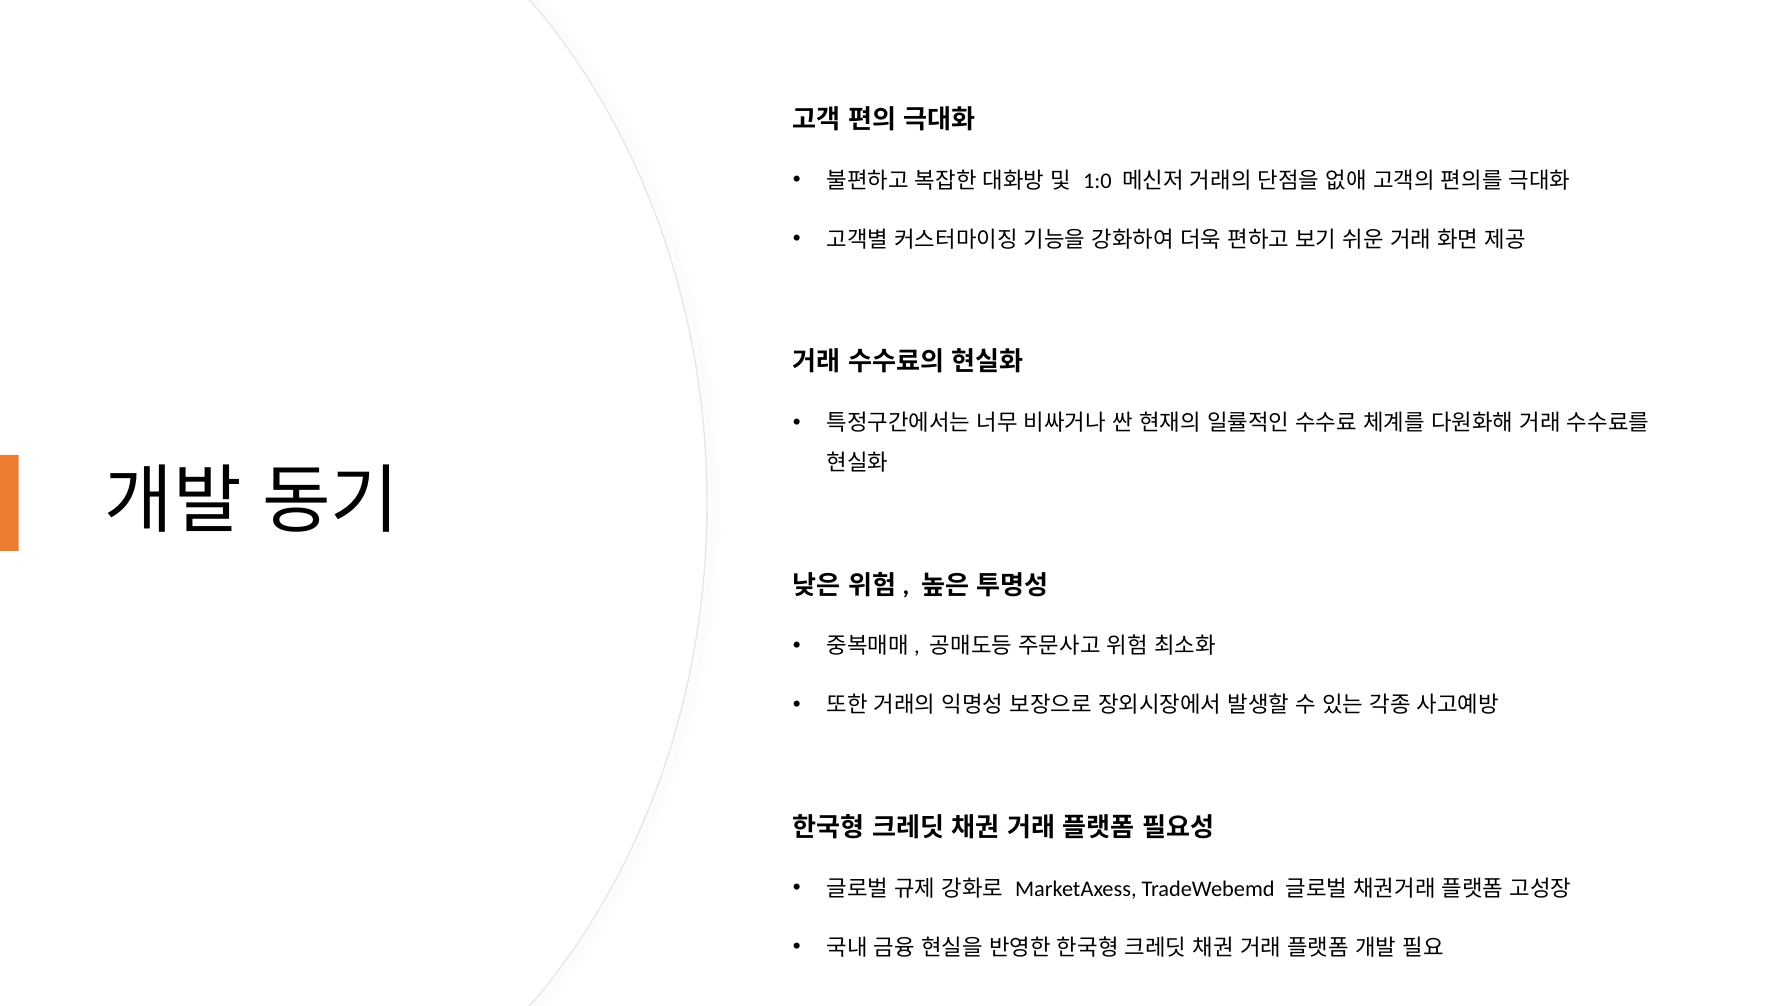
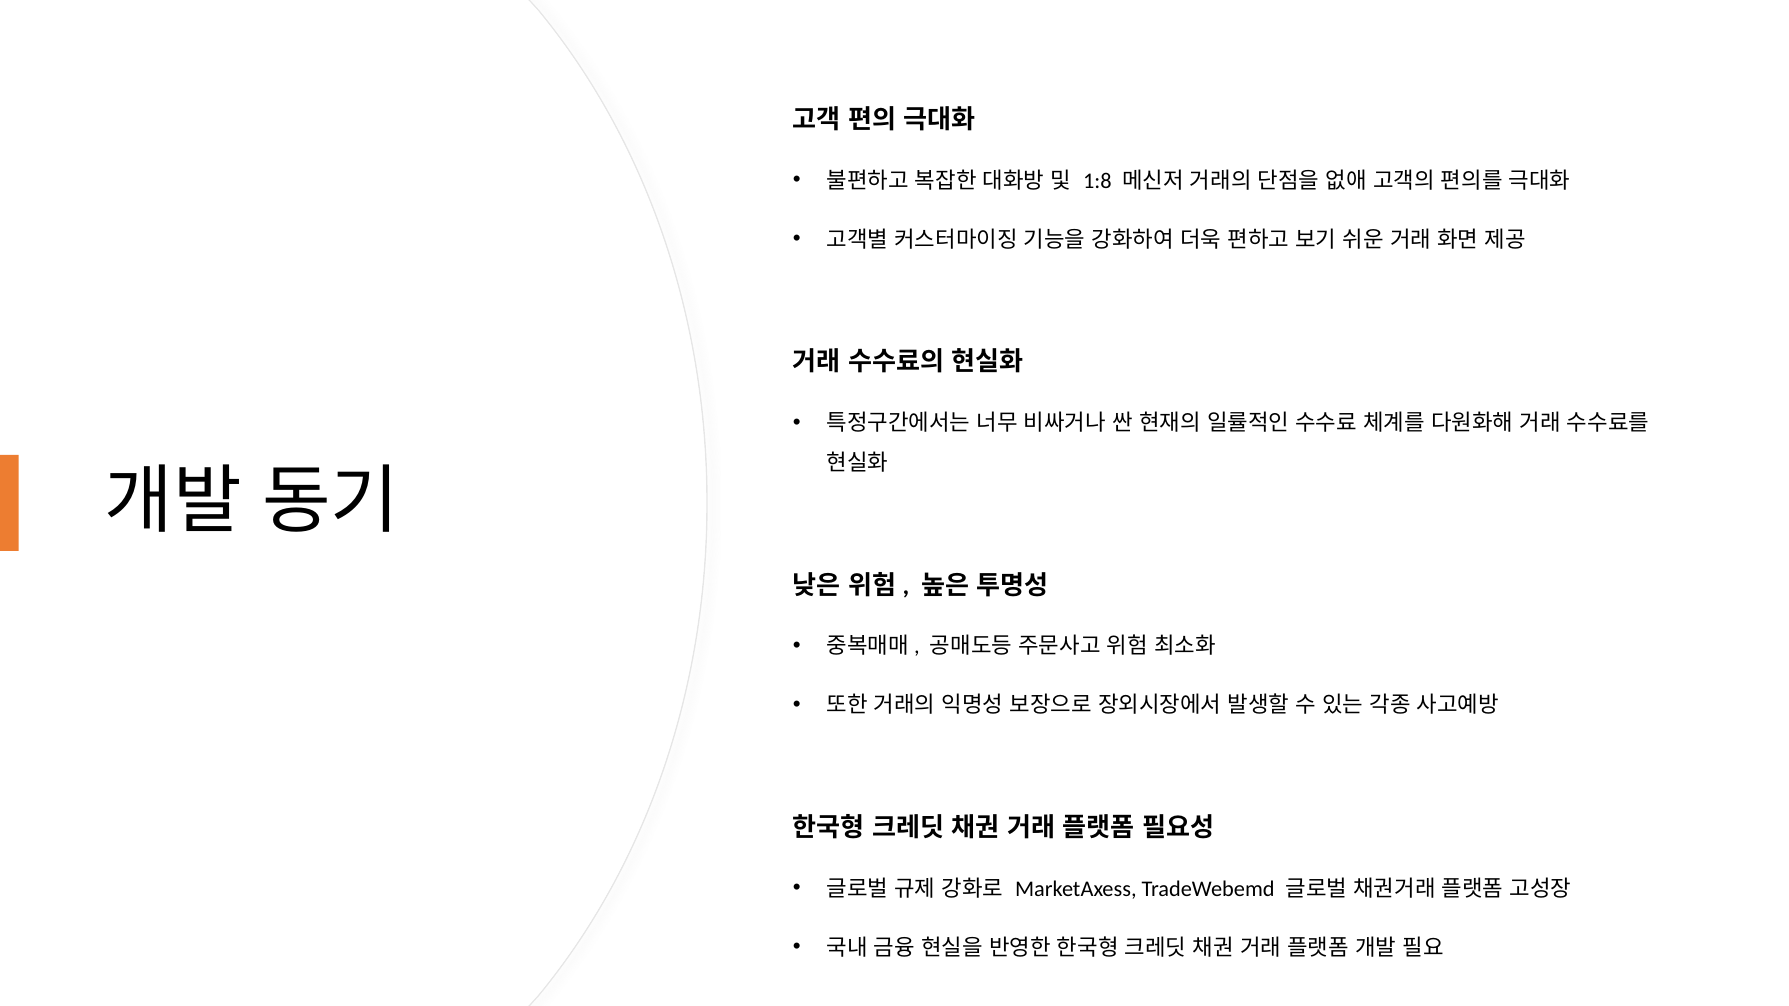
1:0: 1:0 -> 1:8
